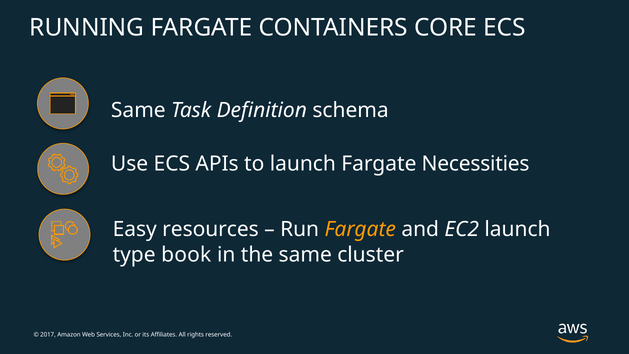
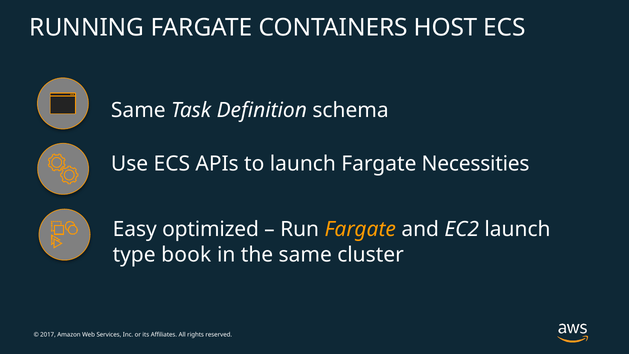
CORE: CORE -> HOST
resources: resources -> optimized
